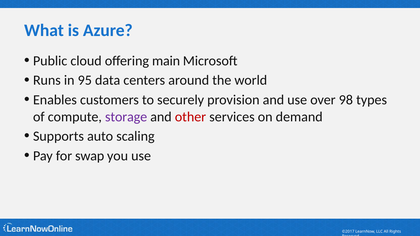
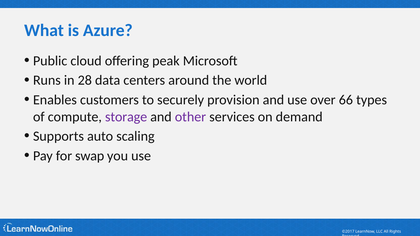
main: main -> peak
95: 95 -> 28
98: 98 -> 66
other colour: red -> purple
